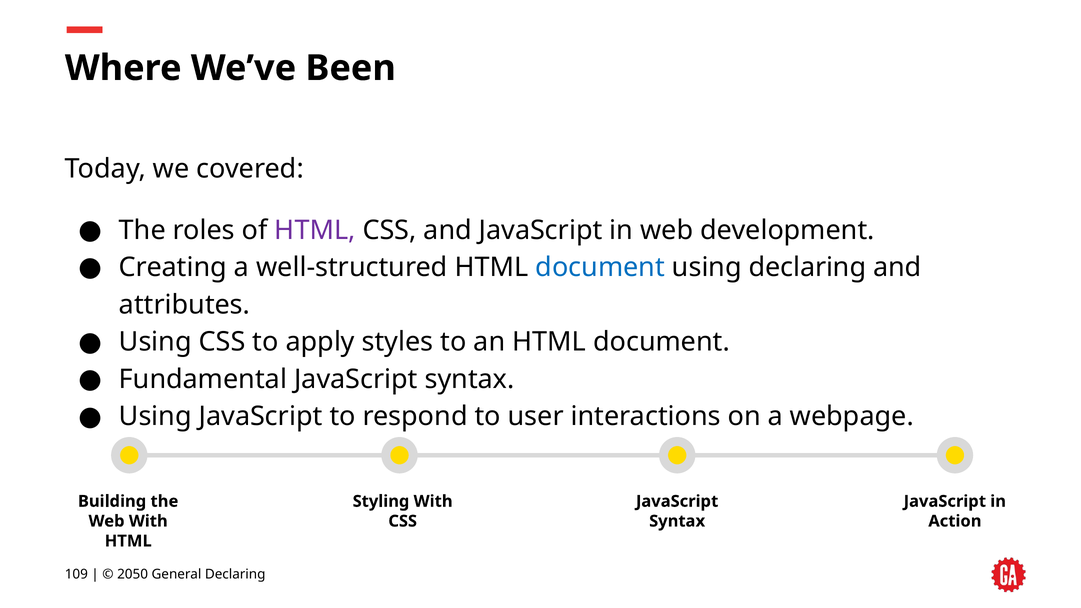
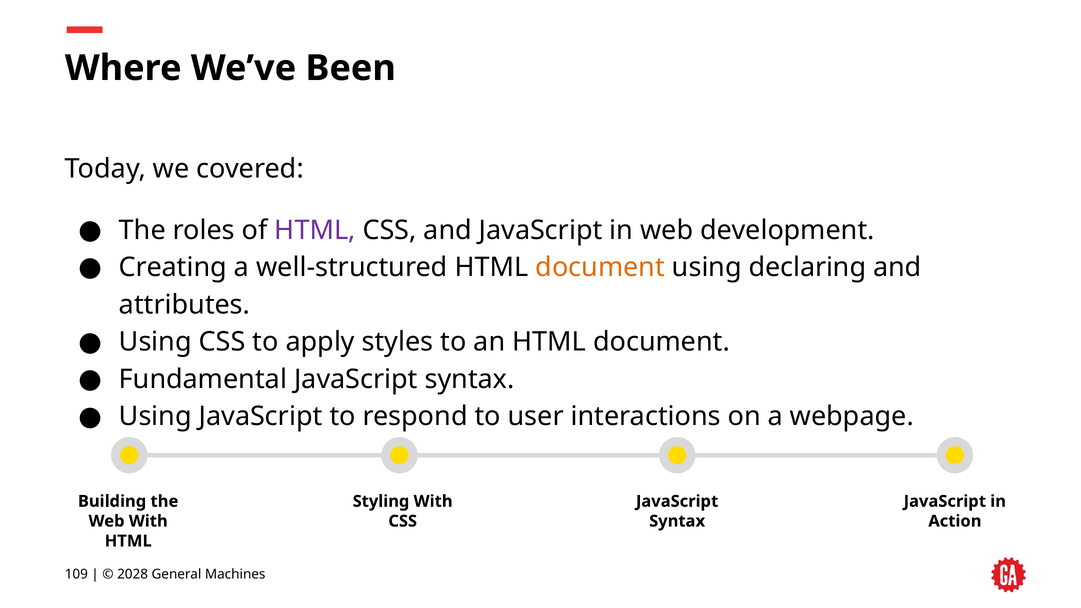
document at (600, 267) colour: blue -> orange
2050: 2050 -> 2028
General Declaring: Declaring -> Machines
